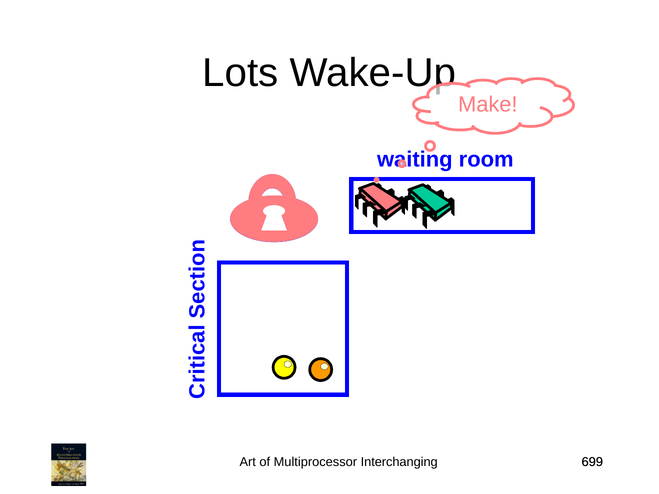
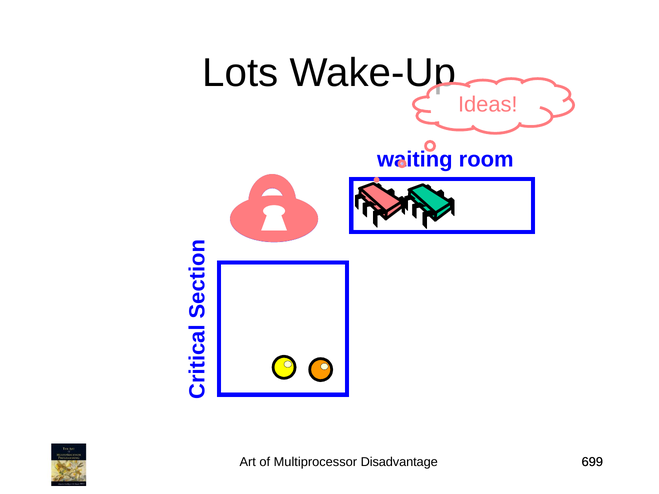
Make: Make -> Ideas
Interchanging: Interchanging -> Disadvantage
